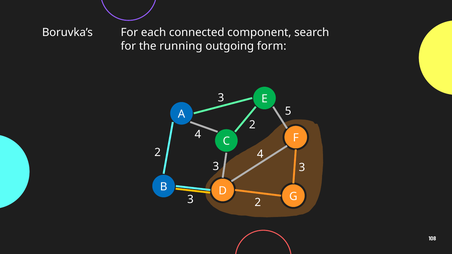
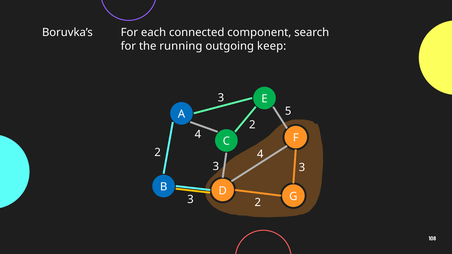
form: form -> keep
